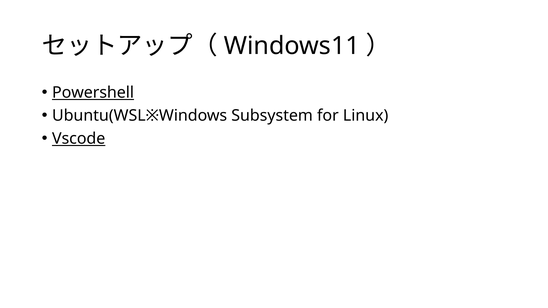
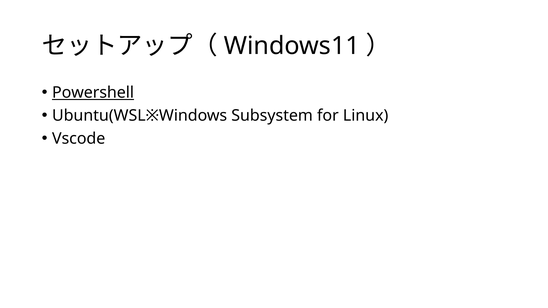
Vscode underline: present -> none
